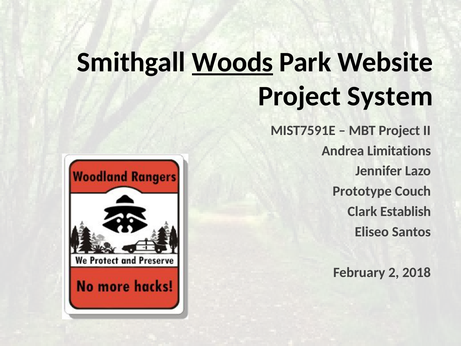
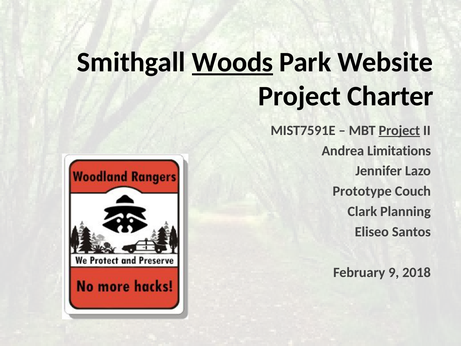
System: System -> Charter
Project at (399, 130) underline: none -> present
Establish: Establish -> Planning
2: 2 -> 9
